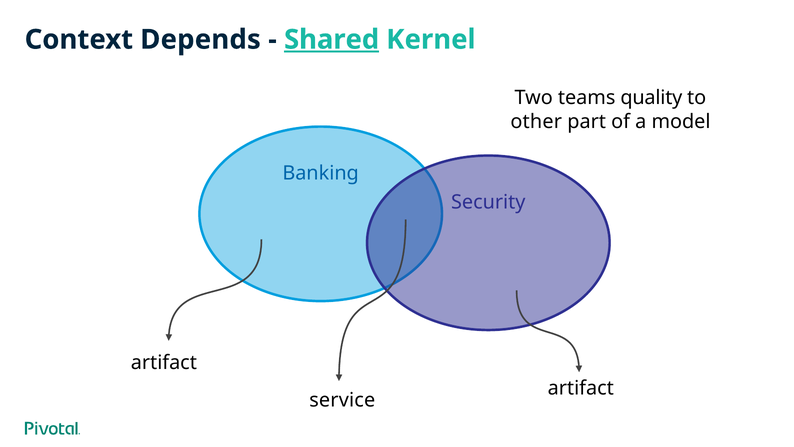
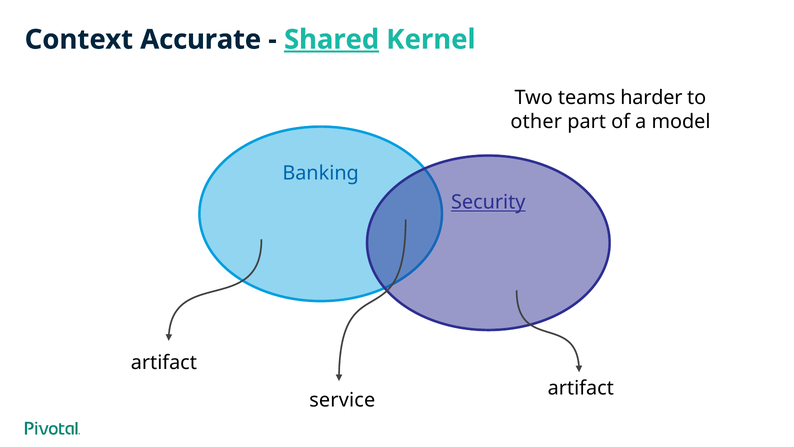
Depends: Depends -> Accurate
quality: quality -> harder
Security underline: none -> present
